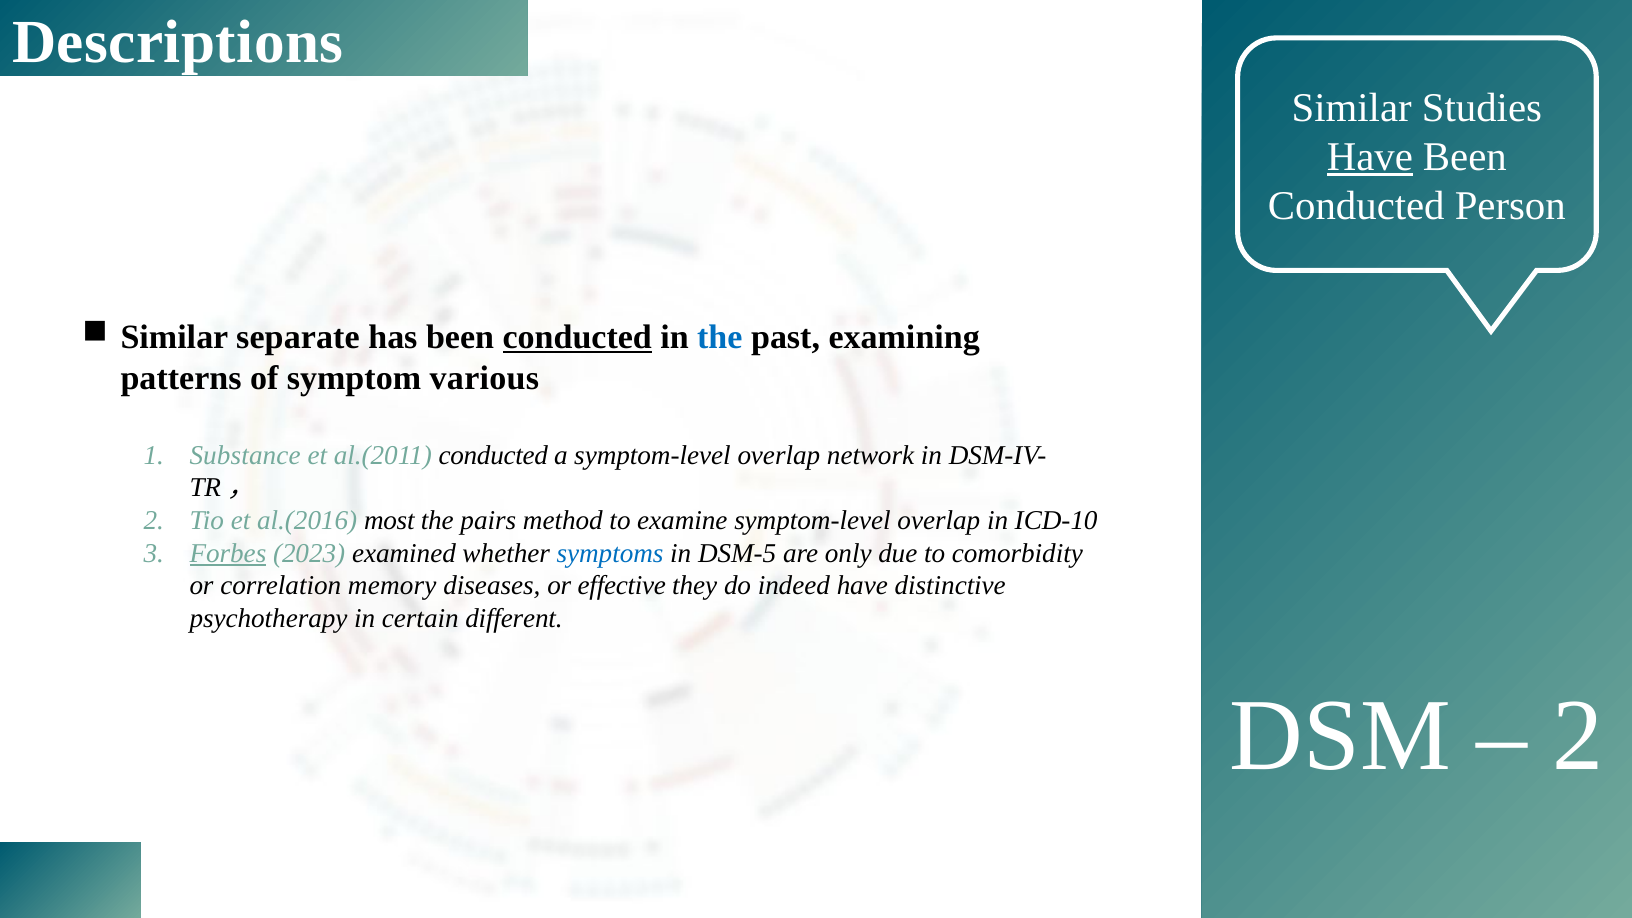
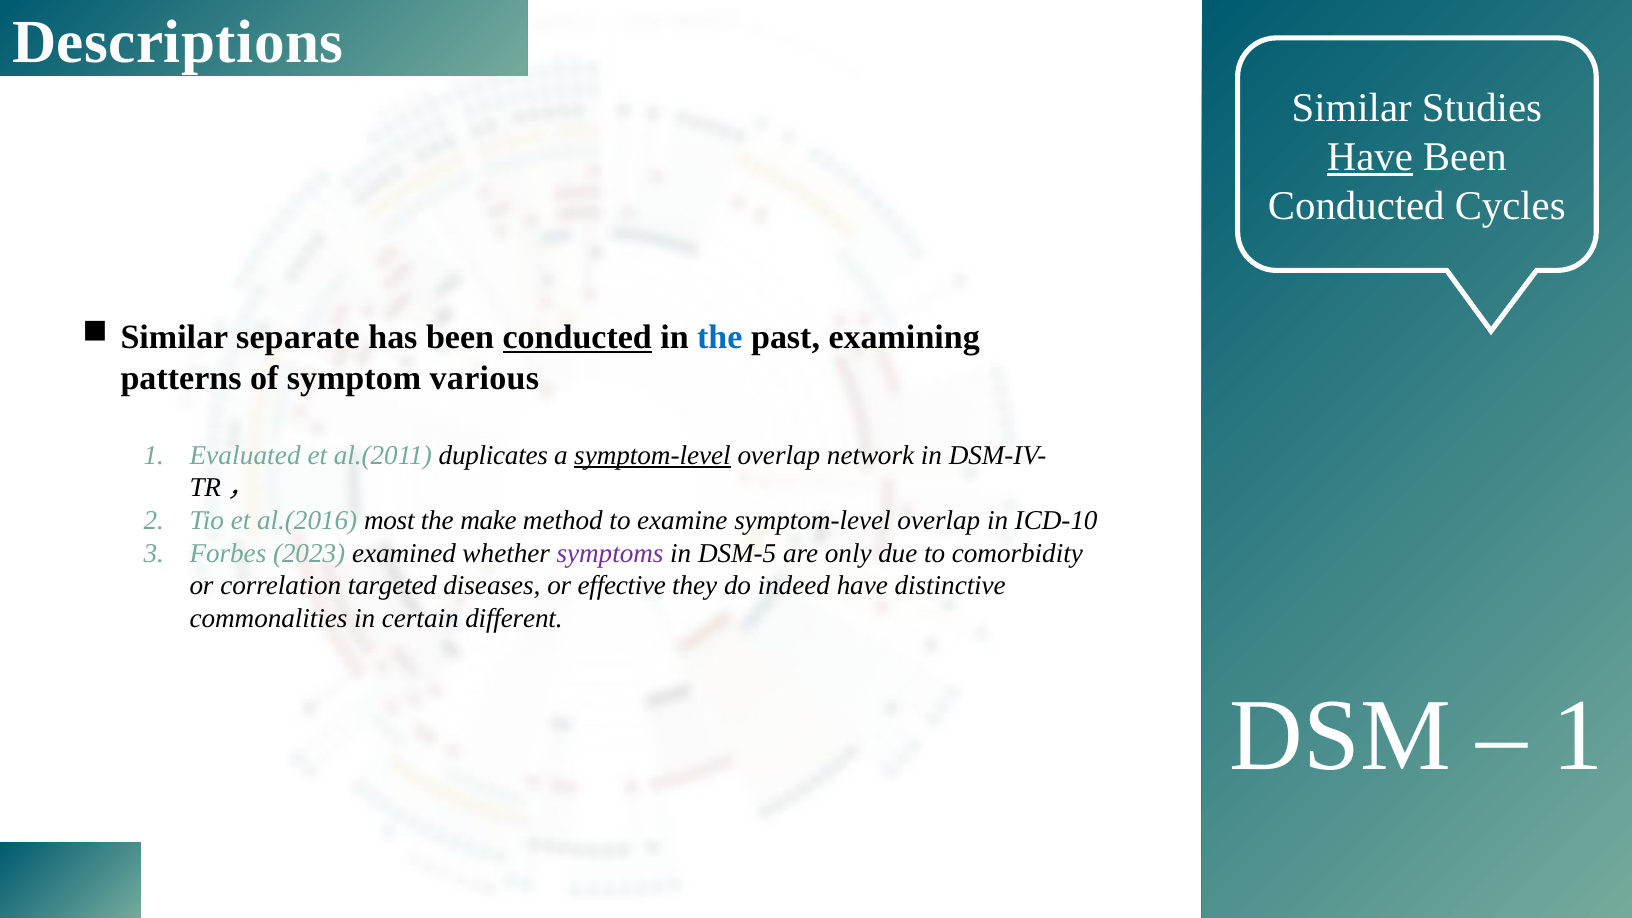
Person: Person -> Cycles
Substance: Substance -> Evaluated
al.(2011 conducted: conducted -> duplicates
symptom-level at (652, 455) underline: none -> present
pairs: pairs -> make
Forbes underline: present -> none
symptoms colour: blue -> purple
memory: memory -> targeted
psychotherapy: psychotherapy -> commonalities
2 at (1578, 735): 2 -> 1
